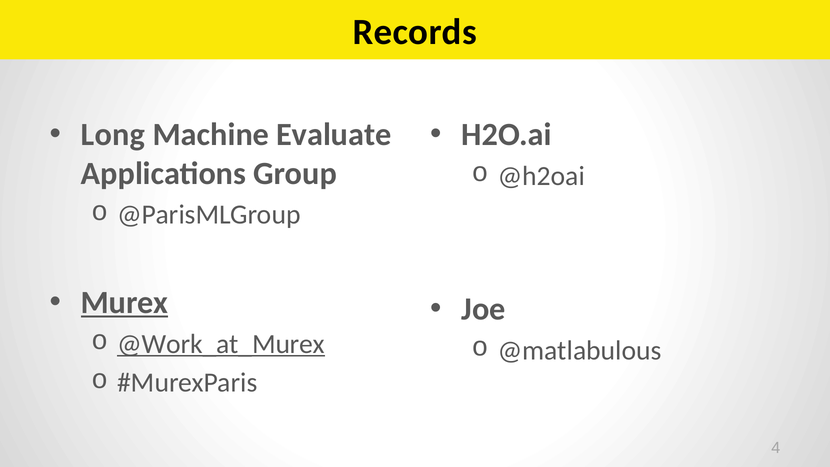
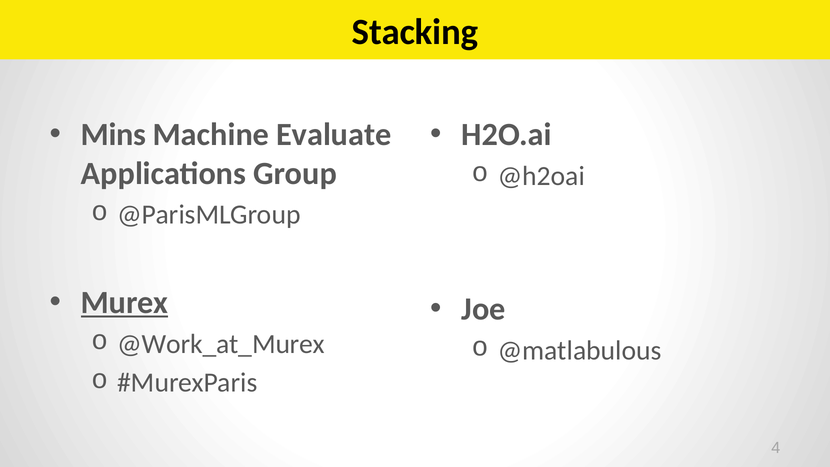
Records: Records -> Stacking
Long: Long -> Mins
@Work_at_Murex underline: present -> none
